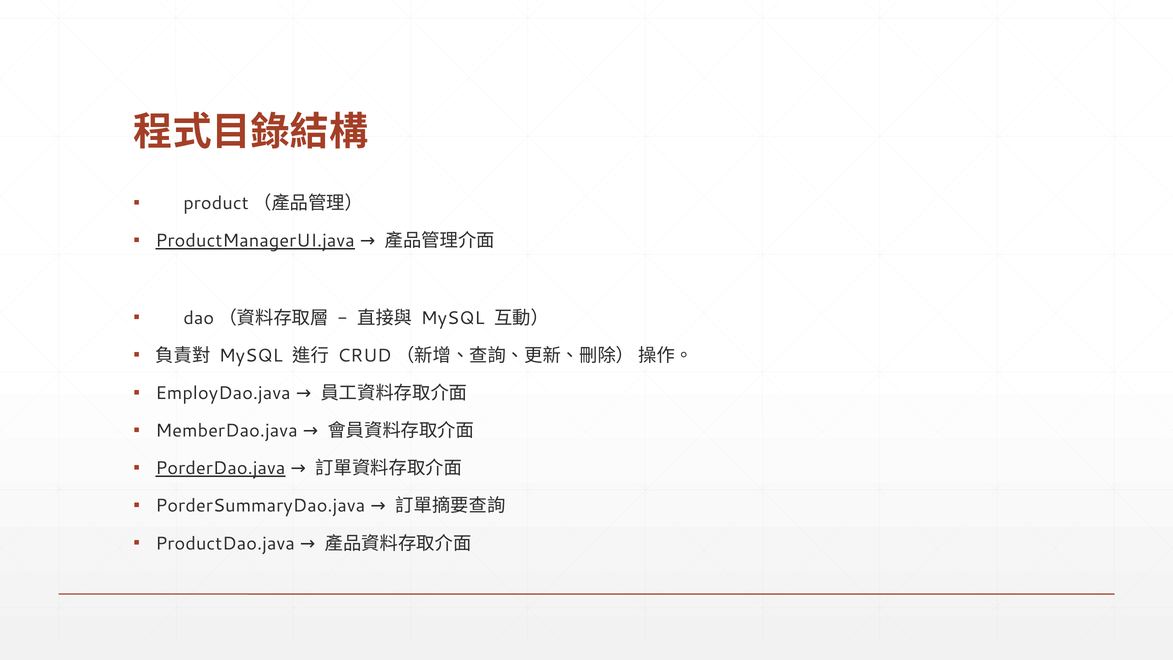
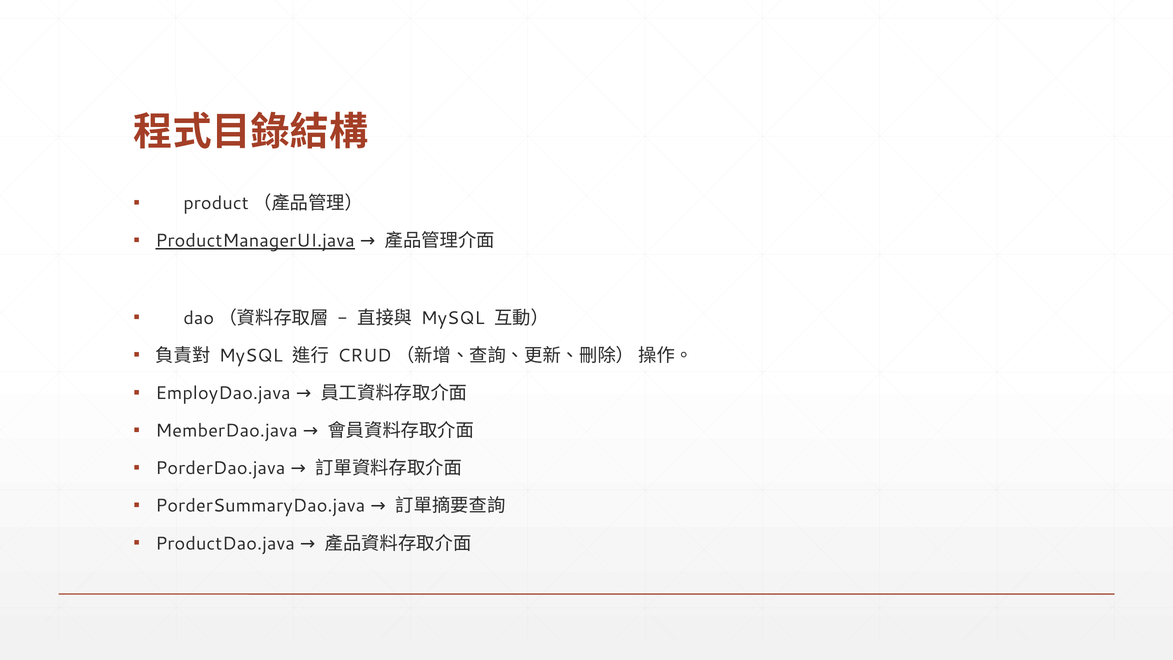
PorderDao.java underline: present -> none
